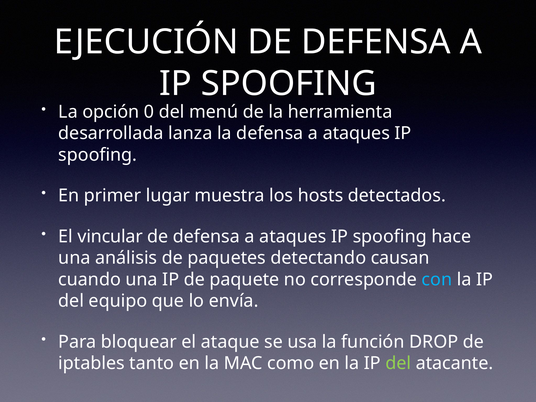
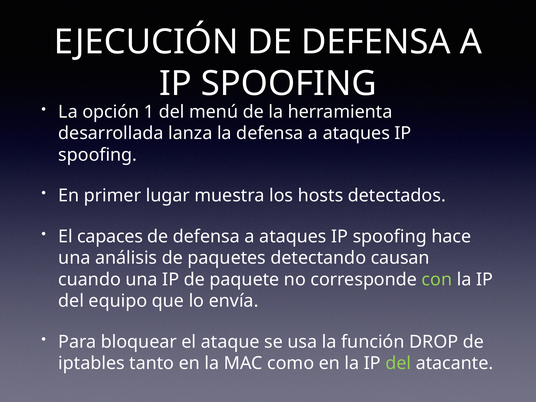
0: 0 -> 1
vincular: vincular -> capaces
con colour: light blue -> light green
